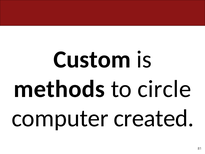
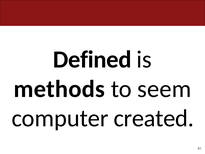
Custom: Custom -> Defined
circle: circle -> seem
